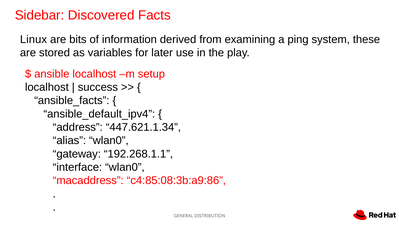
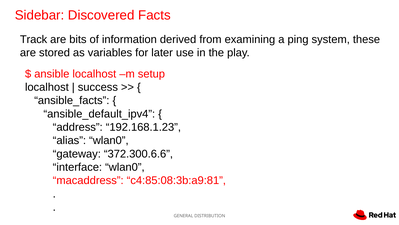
Linux: Linux -> Track
447.621.1.34: 447.621.1.34 -> 192.168.1.23
192.268.1.1: 192.268.1.1 -> 372.300.6.6
c4:85:08:3b:a9:86: c4:85:08:3b:a9:86 -> c4:85:08:3b:a9:81
